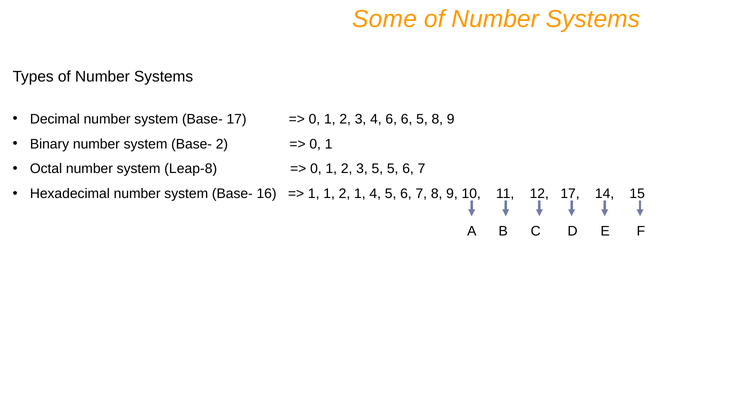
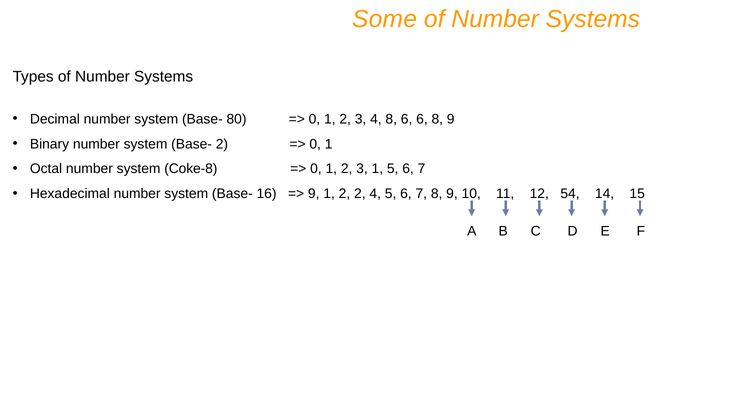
Base- 17: 17 -> 80
4 6: 6 -> 8
6 5: 5 -> 6
Leap-8: Leap-8 -> Coke-8
3 5: 5 -> 1
1 at (314, 194): 1 -> 9
2 1: 1 -> 2
12 17: 17 -> 54
